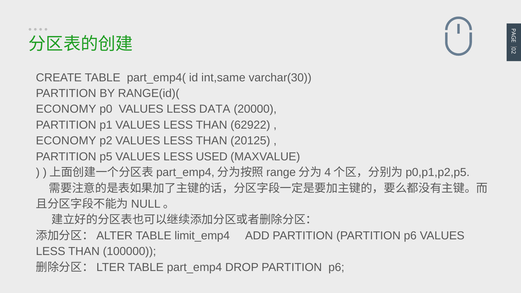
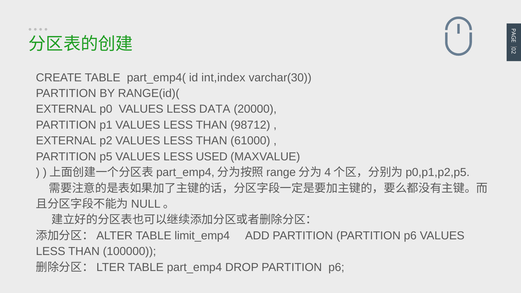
int,same: int,same -> int,index
ECONOMY at (66, 109): ECONOMY -> EXTERNAL
62922: 62922 -> 98712
ECONOMY at (66, 141): ECONOMY -> EXTERNAL
20125: 20125 -> 61000
